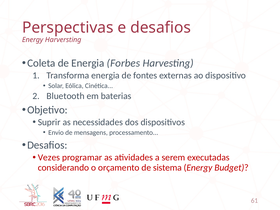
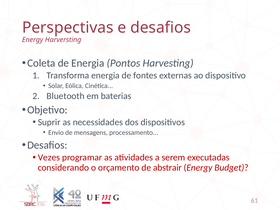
Forbes: Forbes -> Pontos
sistema: sistema -> abstrair
